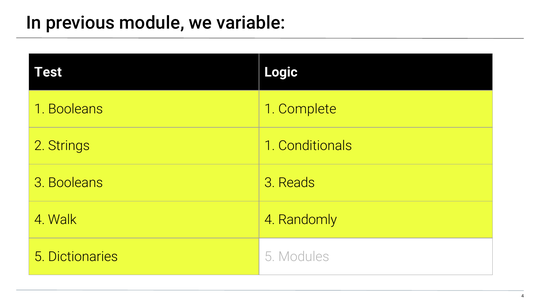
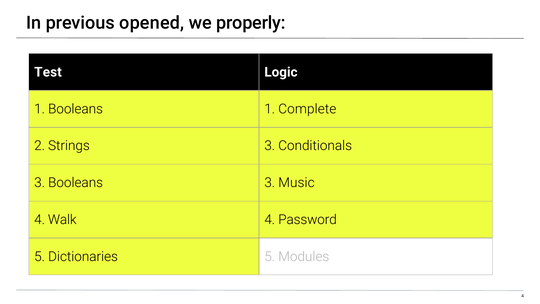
module: module -> opened
variable: variable -> properly
Strings 1: 1 -> 3
Reads: Reads -> Music
Randomly: Randomly -> Password
